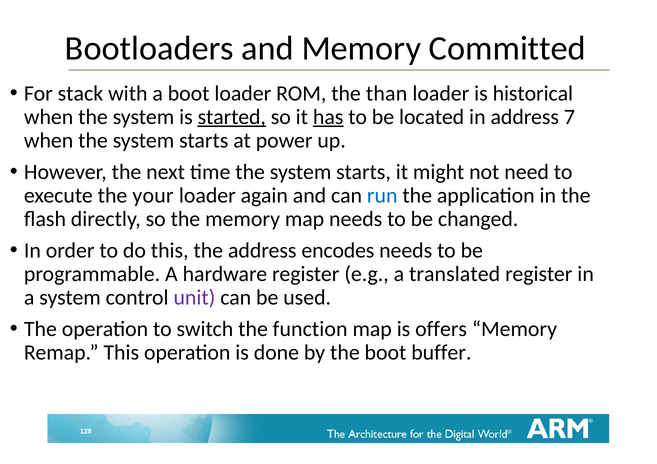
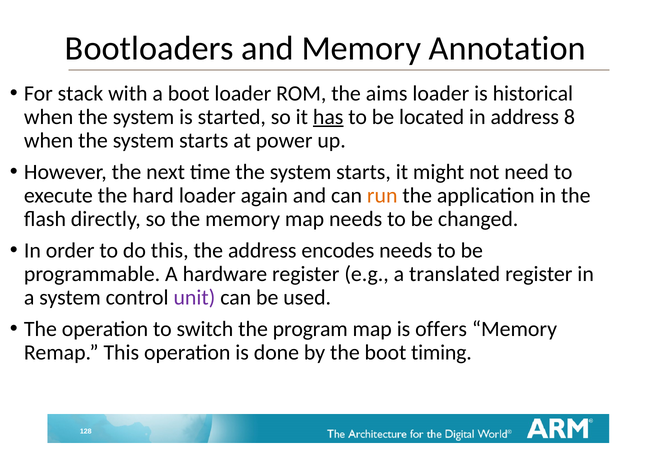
Committed: Committed -> Annotation
than: than -> aims
started underline: present -> none
7: 7 -> 8
your: your -> hard
run colour: blue -> orange
function: function -> program
buffer: buffer -> timing
